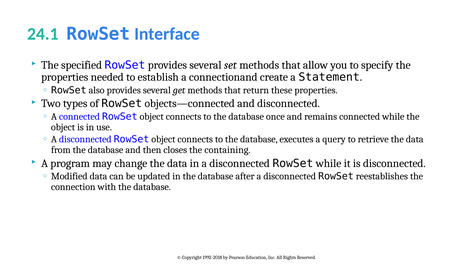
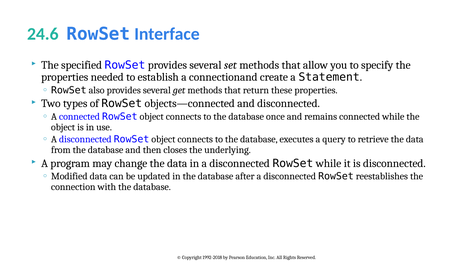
24.1: 24.1 -> 24.6
containing: containing -> underlying
